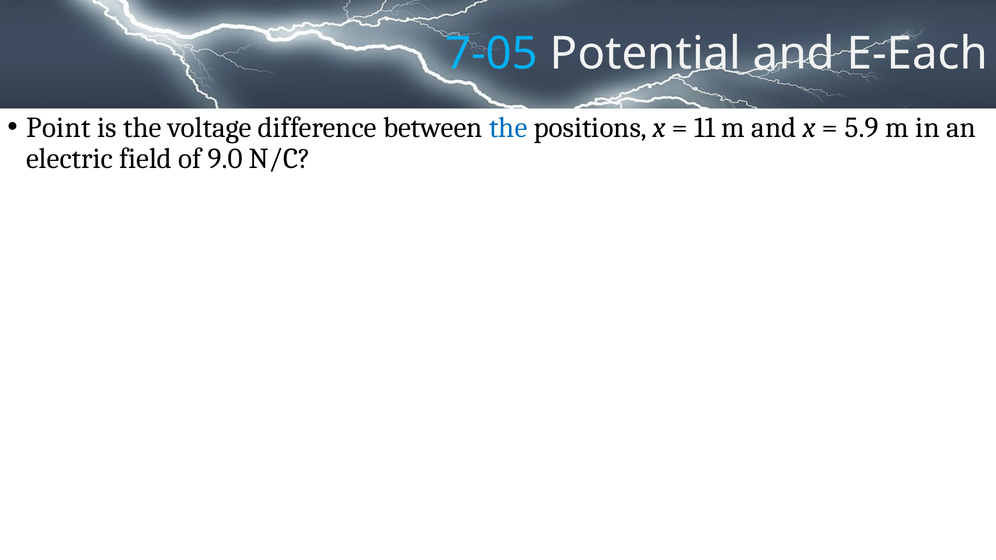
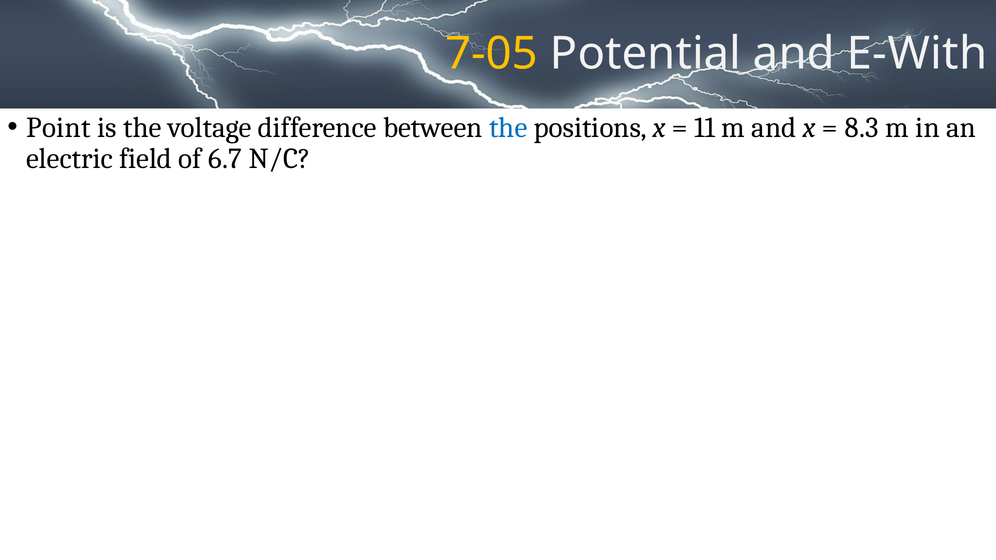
7-05 colour: light blue -> yellow
E-Each: E-Each -> E-With
5.9: 5.9 -> 8.3
9.0: 9.0 -> 6.7
